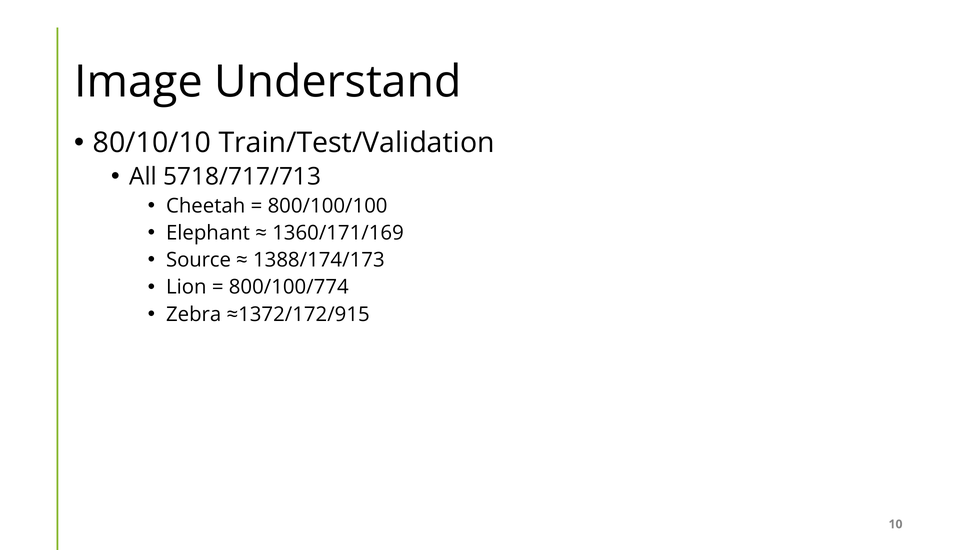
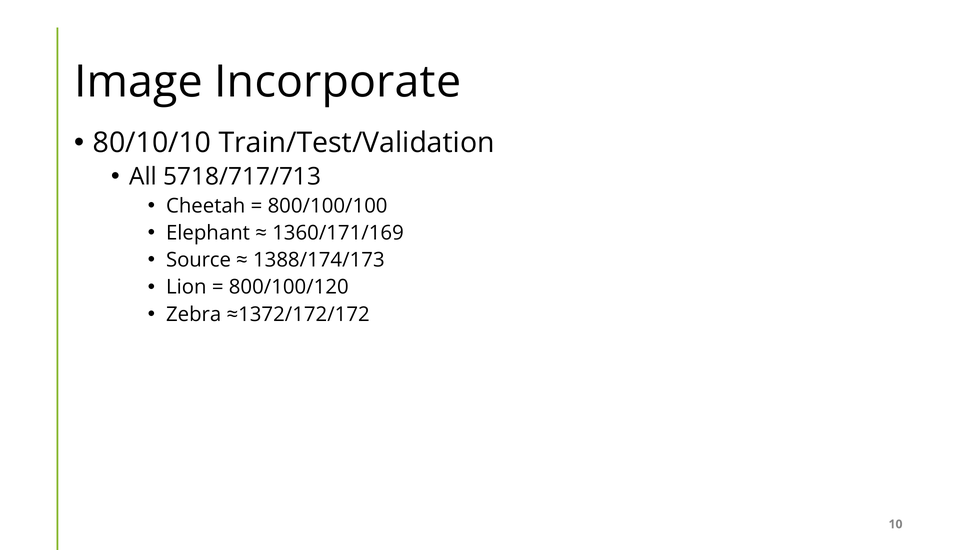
Understand: Understand -> Incorporate
800/100/774: 800/100/774 -> 800/100/120
≈1372/172/915: ≈1372/172/915 -> ≈1372/172/172
